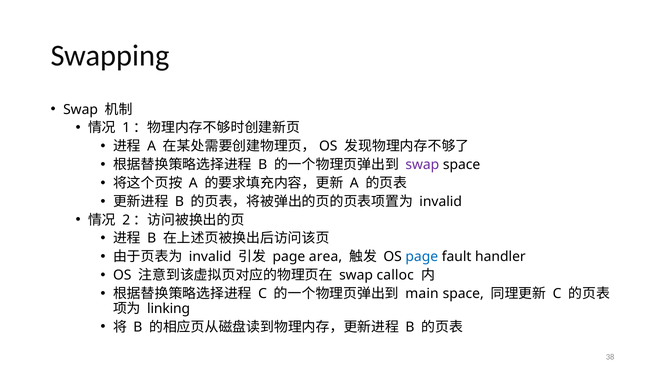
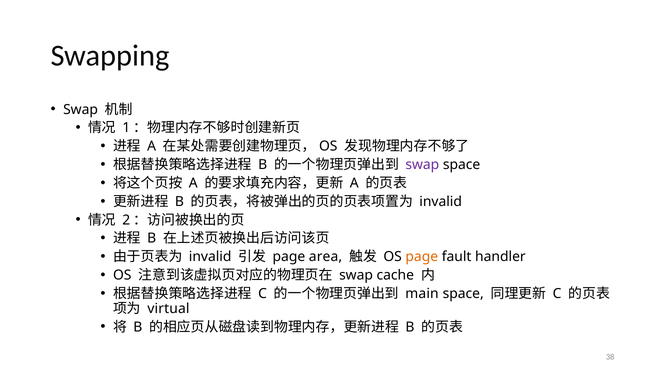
page at (422, 257) colour: blue -> orange
calloc: calloc -> cache
linking: linking -> virtual
